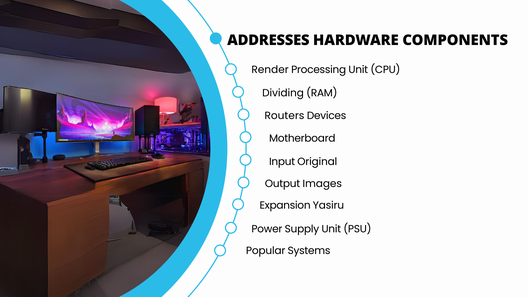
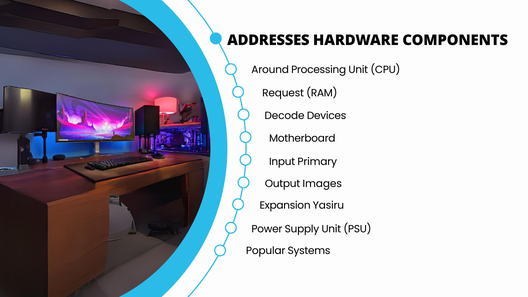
Render: Render -> Around
Dividing: Dividing -> Request
Routers: Routers -> Decode
Original: Original -> Primary
